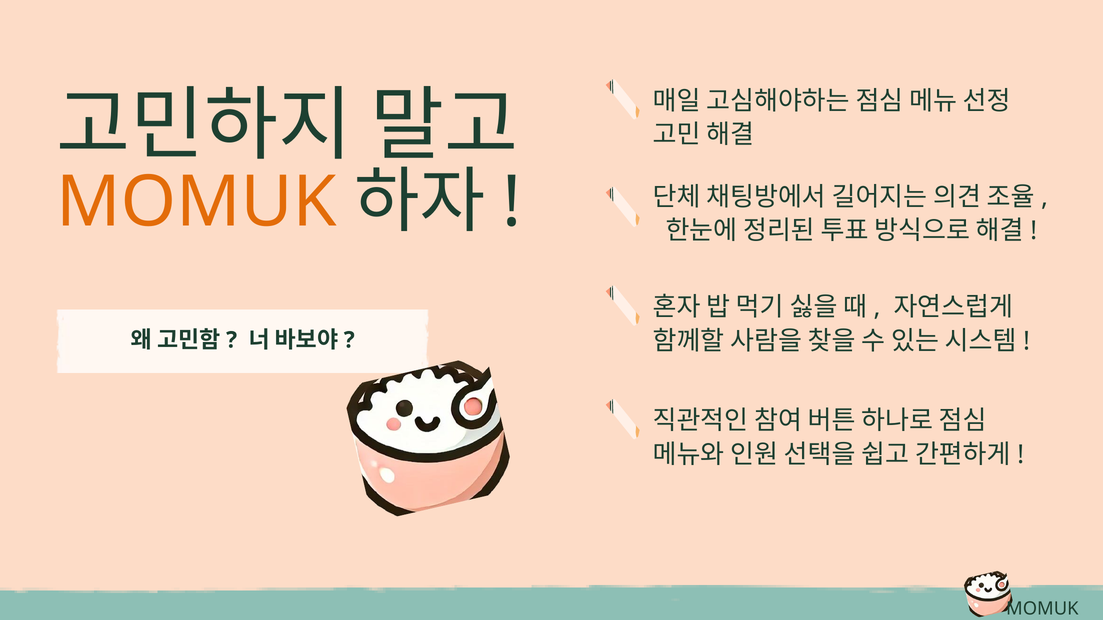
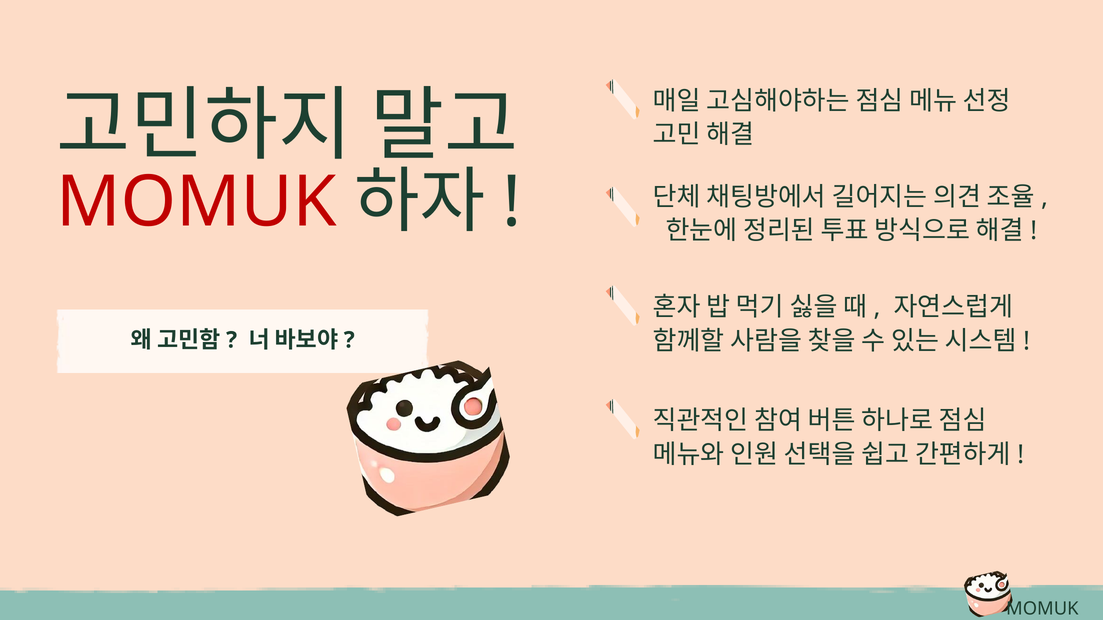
MOMUK at (197, 203) colour: orange -> red
